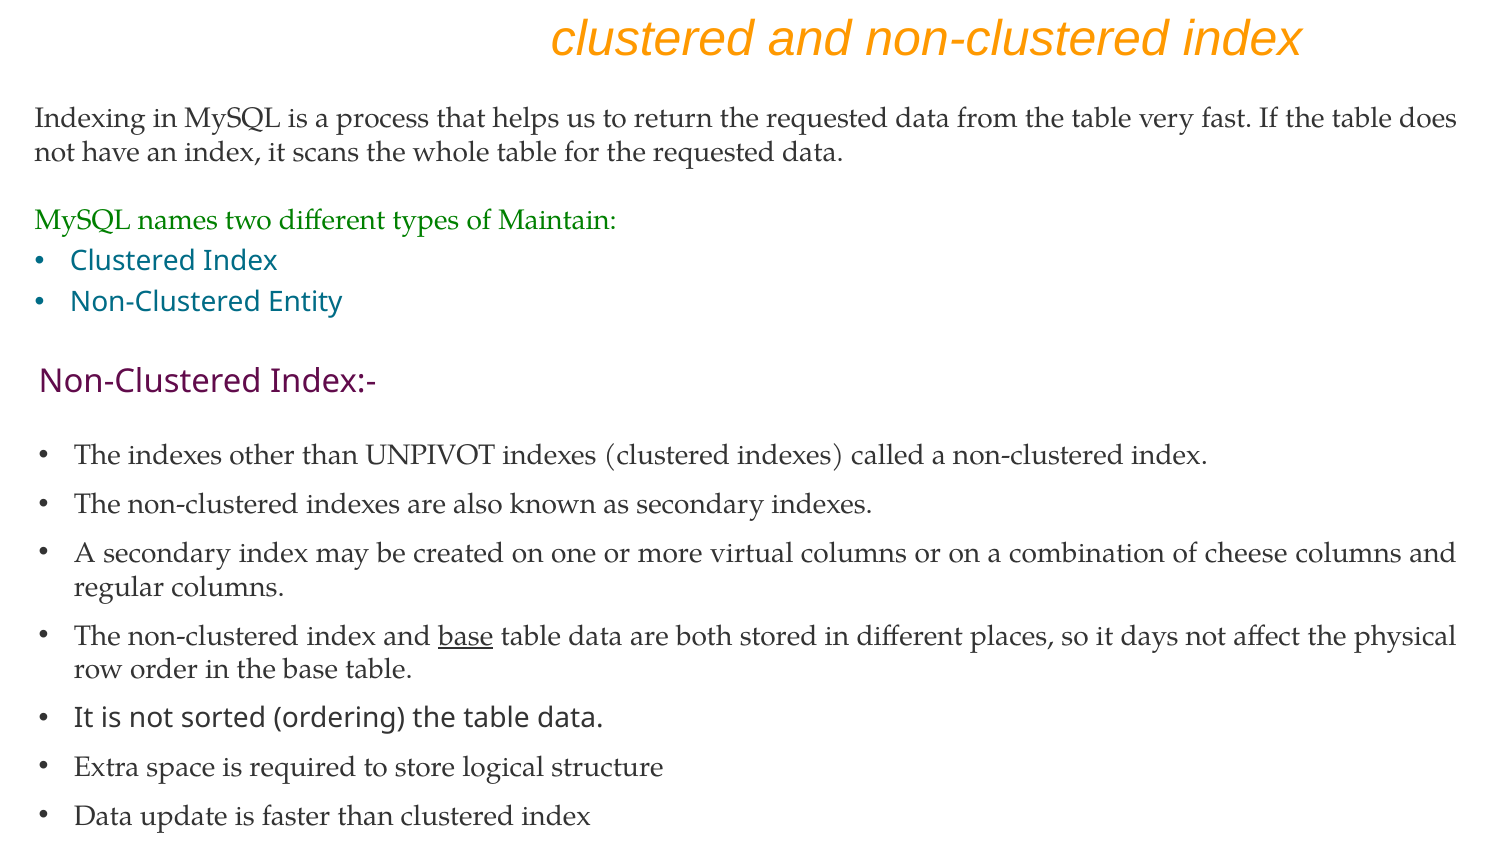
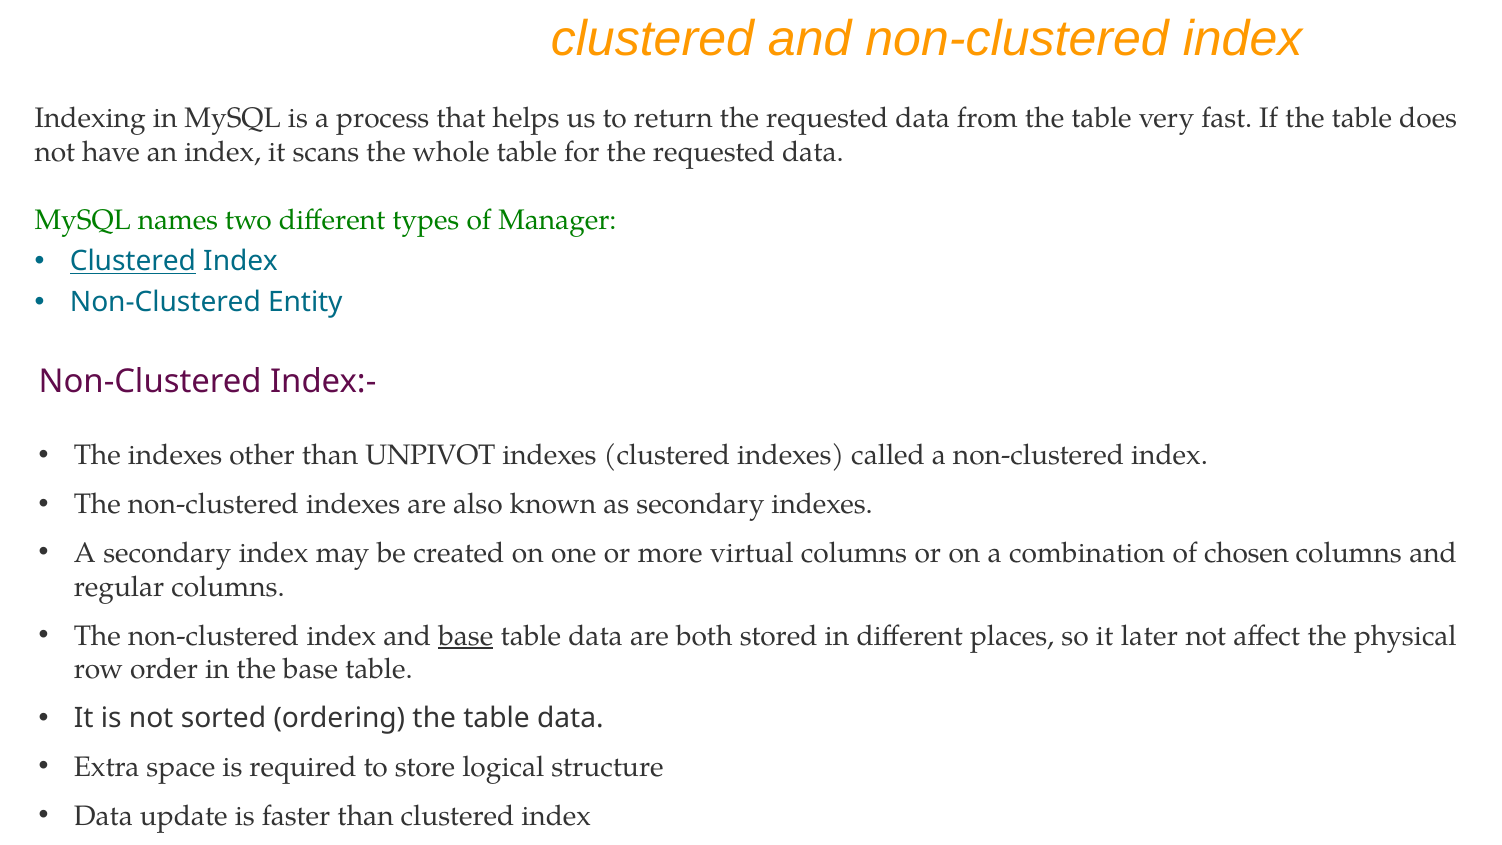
Maintain: Maintain -> Manager
Clustered at (133, 261) underline: none -> present
cheese: cheese -> chosen
days: days -> later
